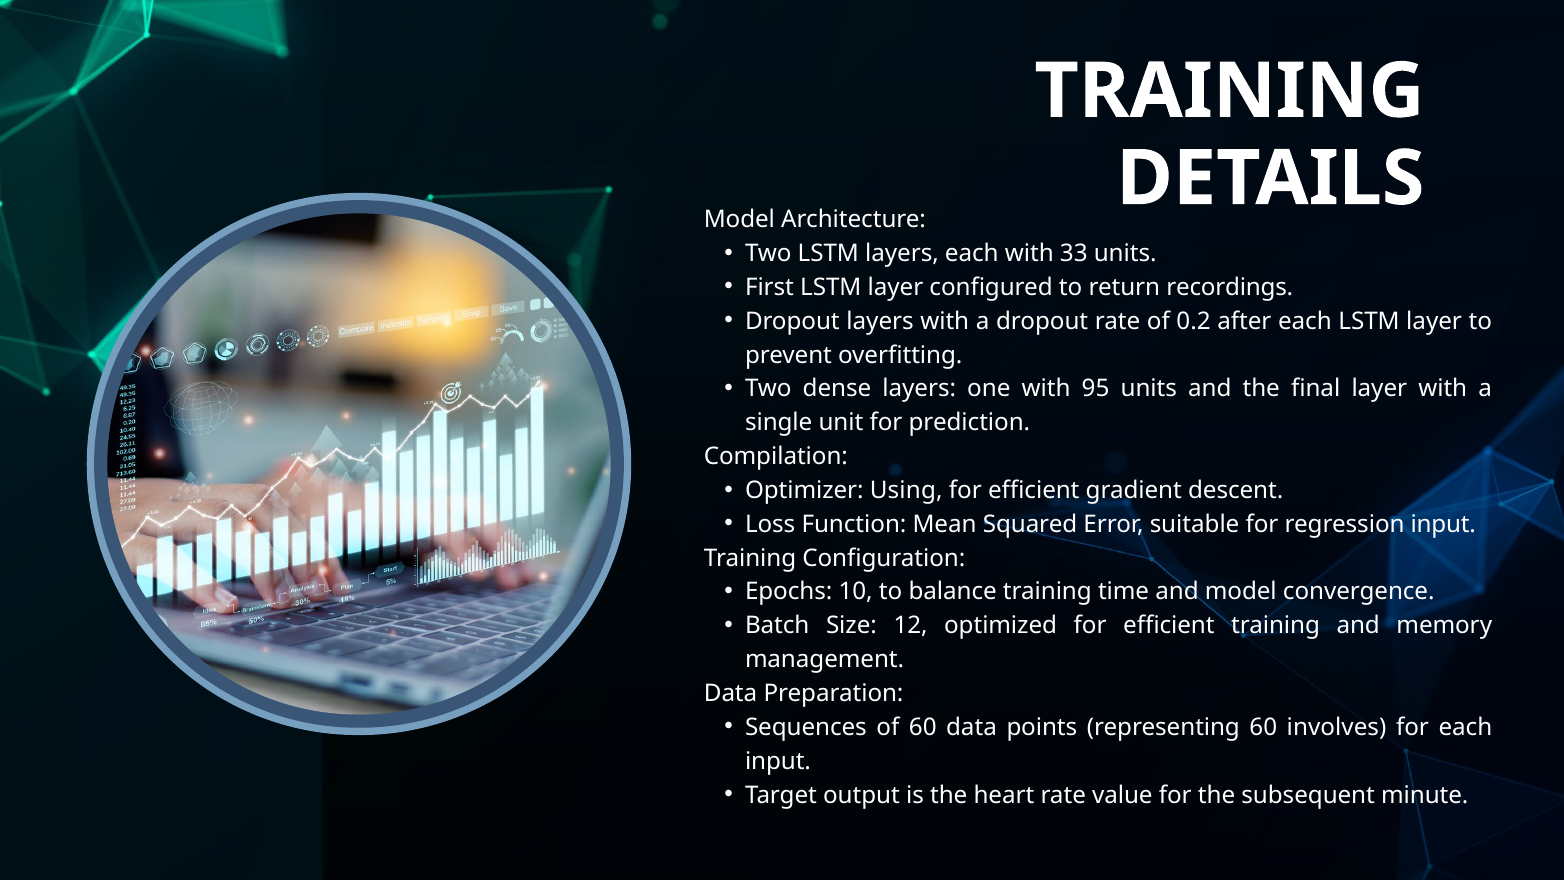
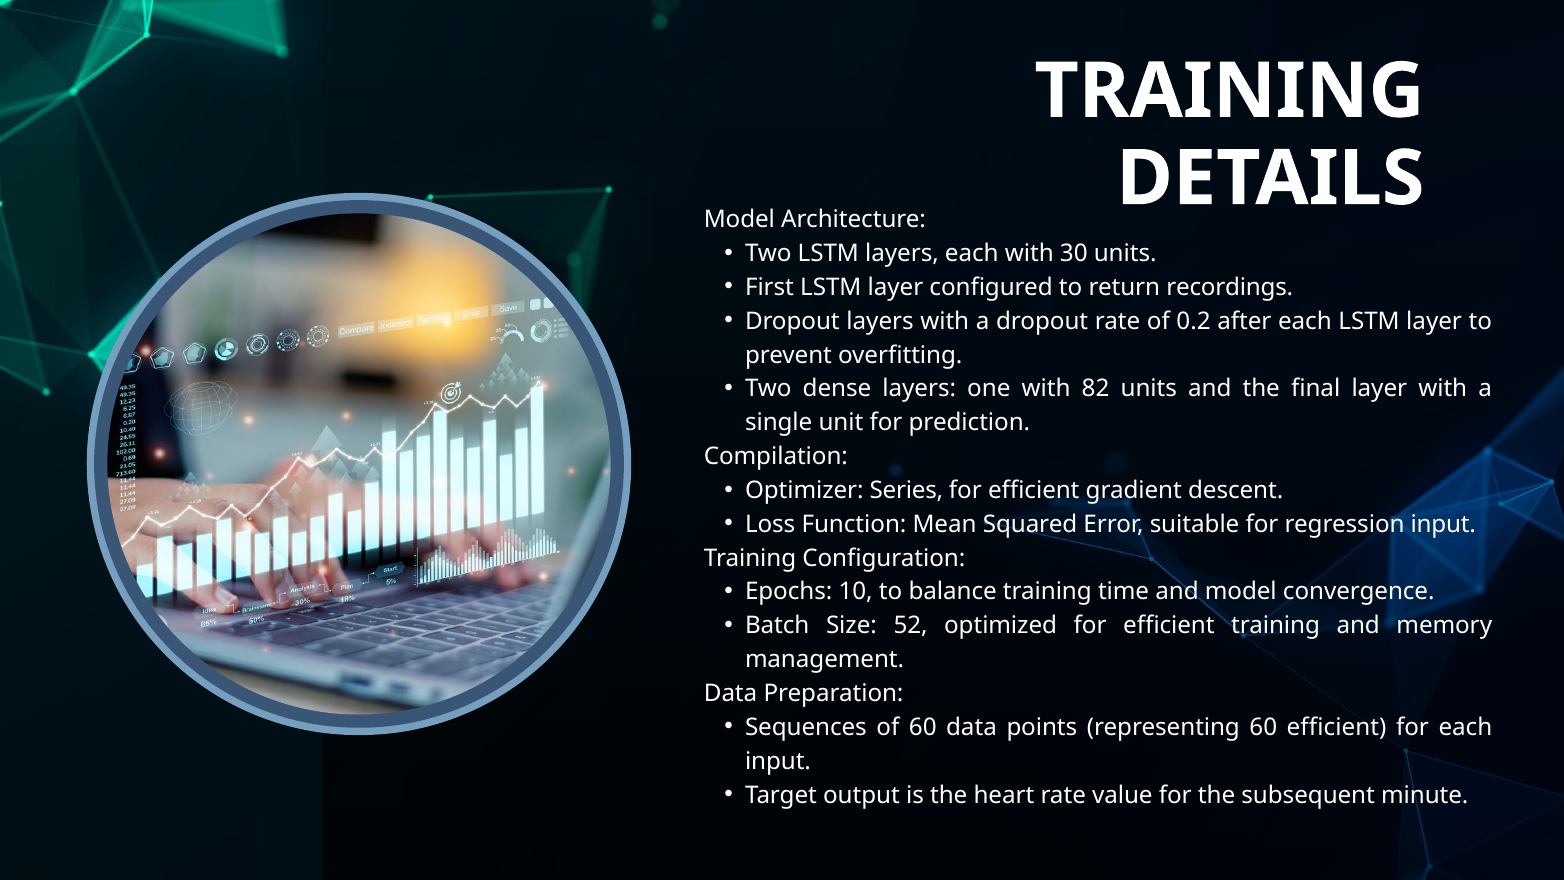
33: 33 -> 30
95: 95 -> 82
Using: Using -> Series
12: 12 -> 52
60 involves: involves -> efficient
